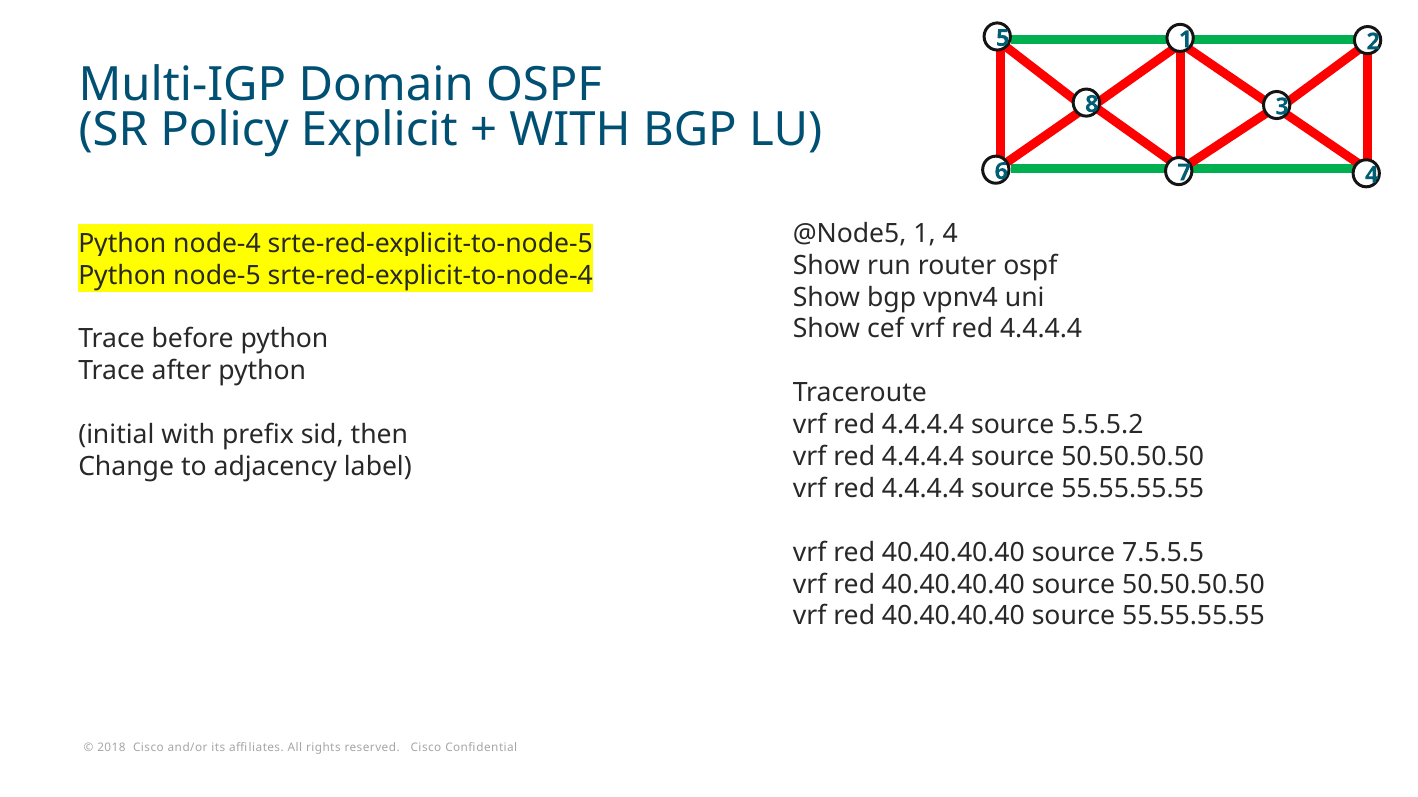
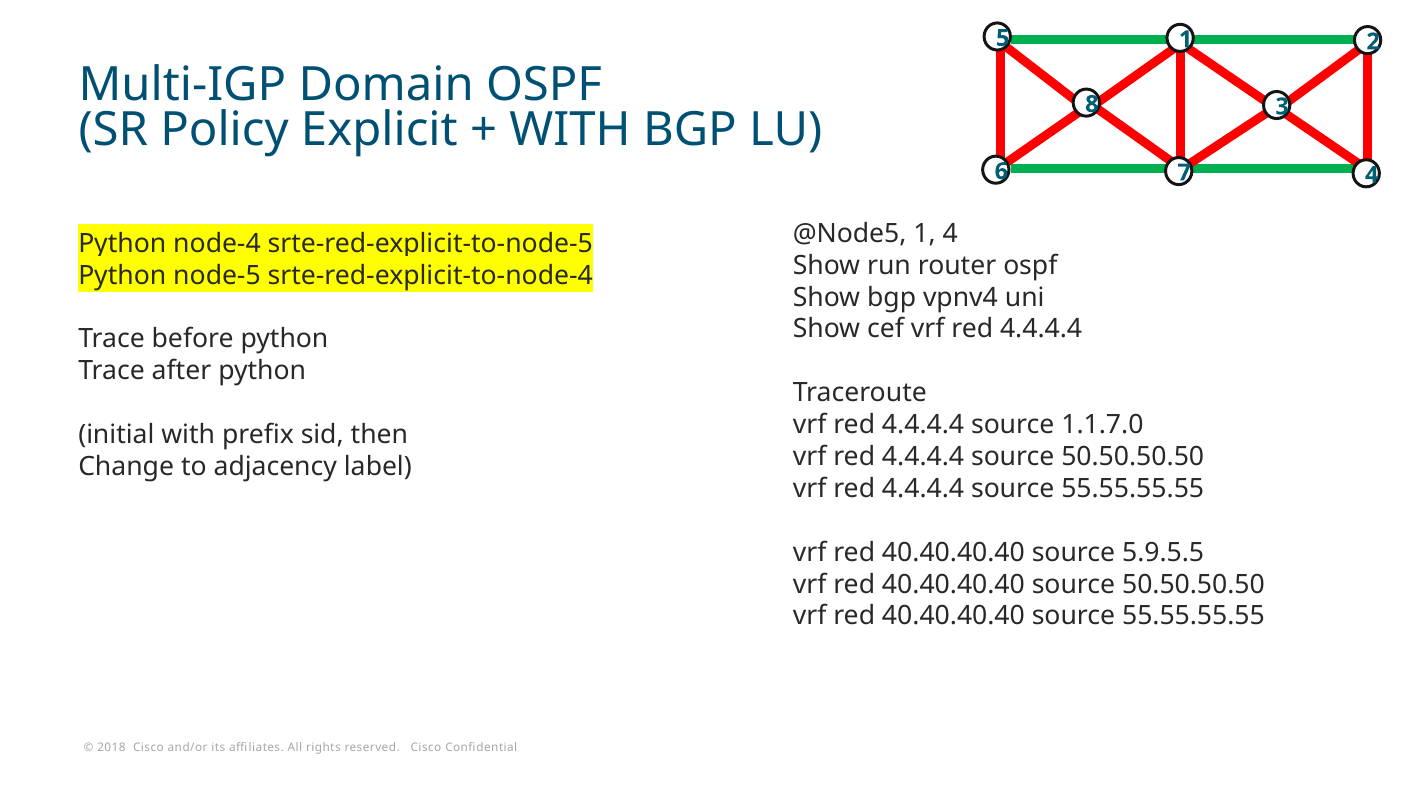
5.5.5.2: 5.5.5.2 -> 1.1.7.0
7.5.5.5: 7.5.5.5 -> 5.9.5.5
